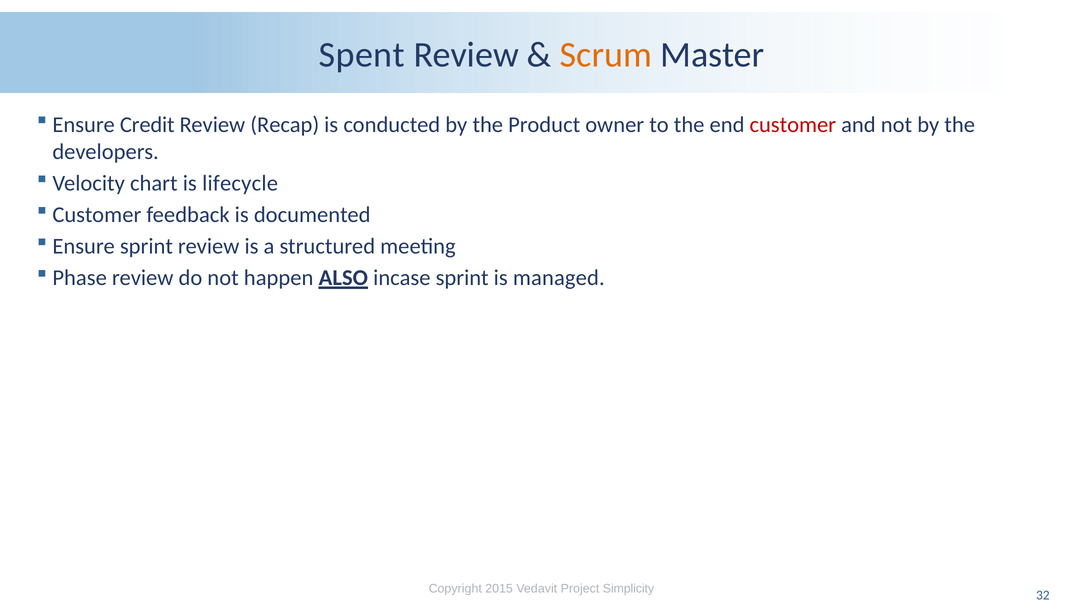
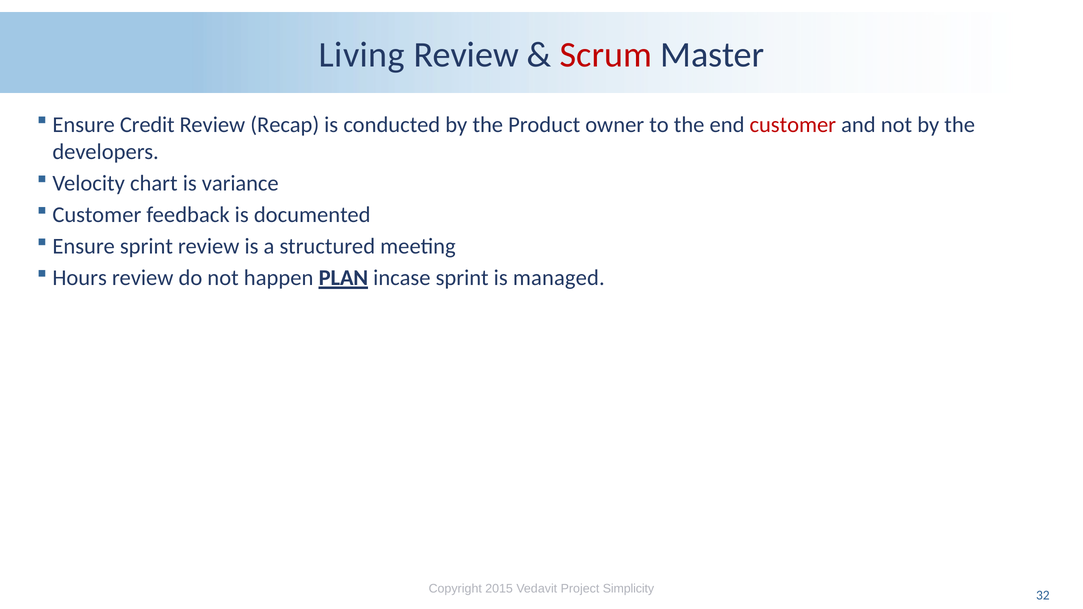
Spent: Spent -> Living
Scrum colour: orange -> red
lifecycle: lifecycle -> variance
Phase: Phase -> Hours
ALSO: ALSO -> PLAN
